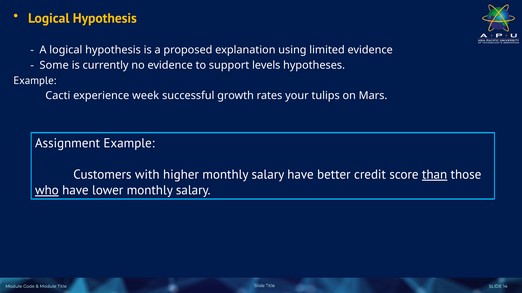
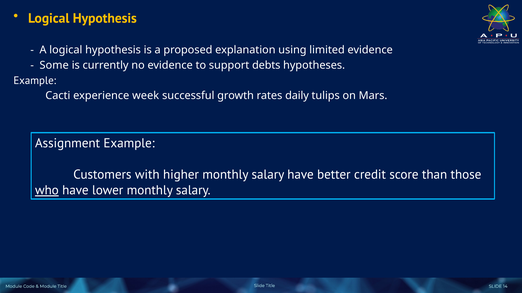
levels: levels -> debts
your: your -> daily
than underline: present -> none
